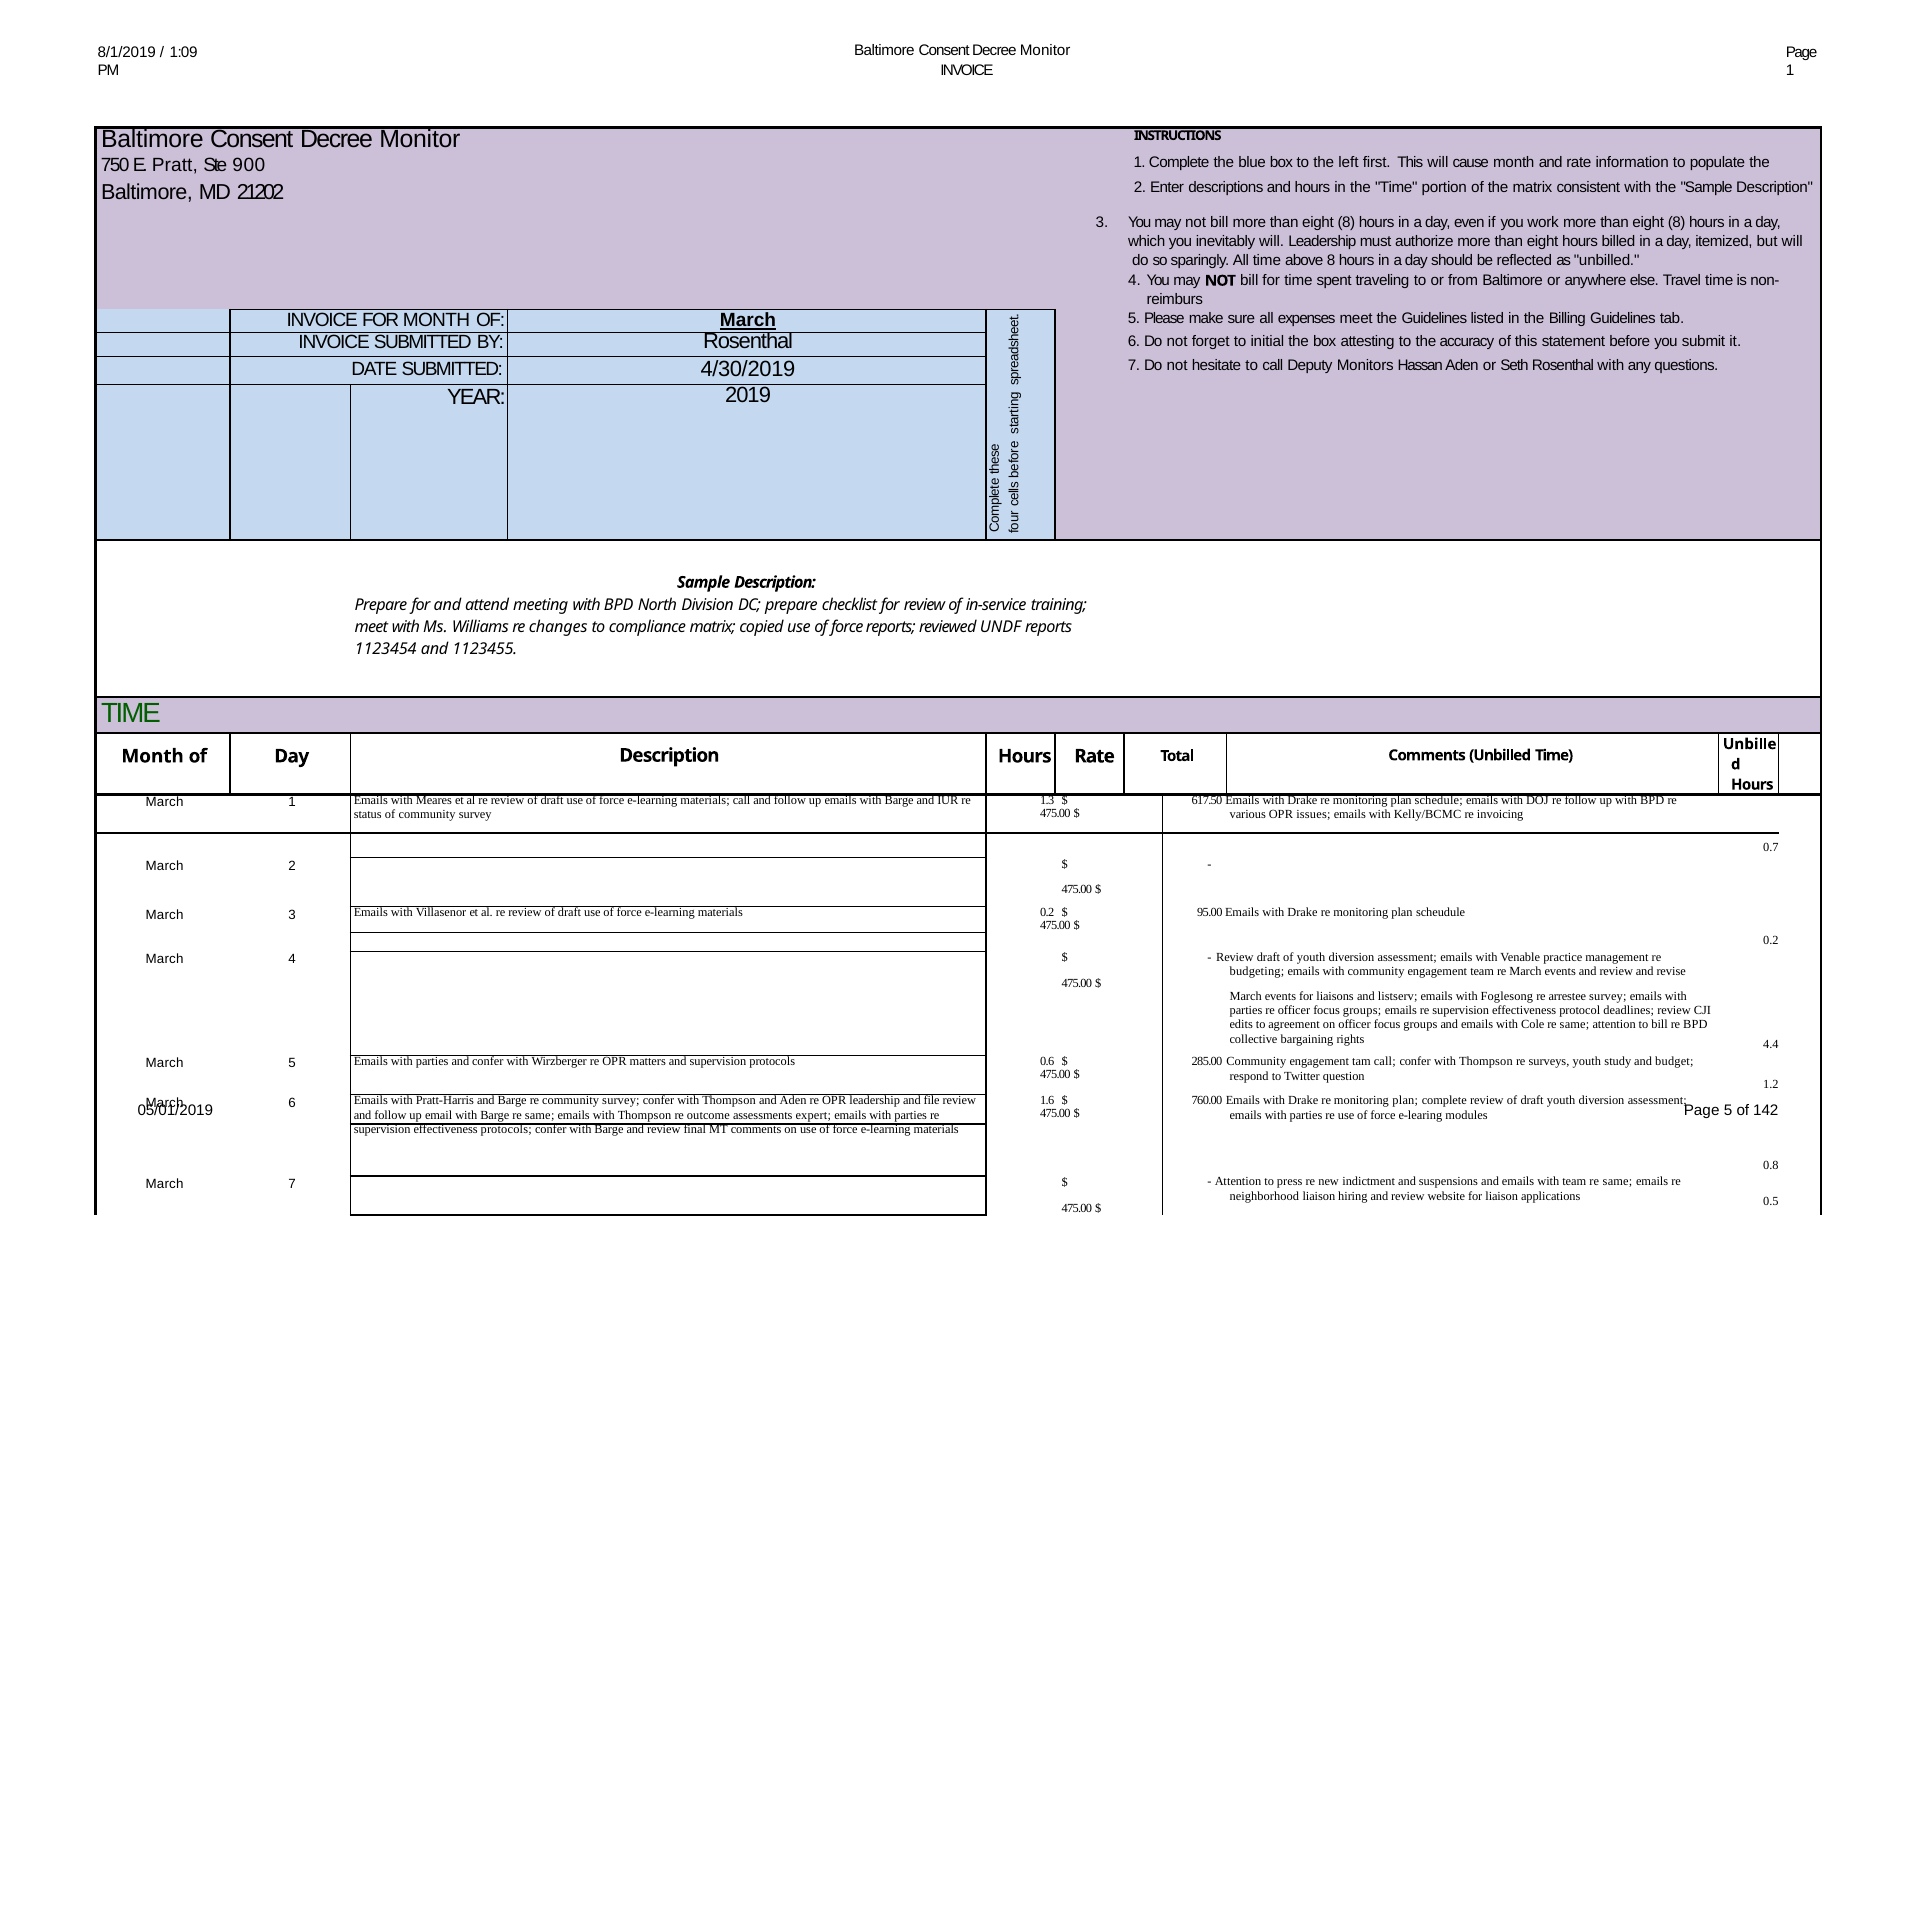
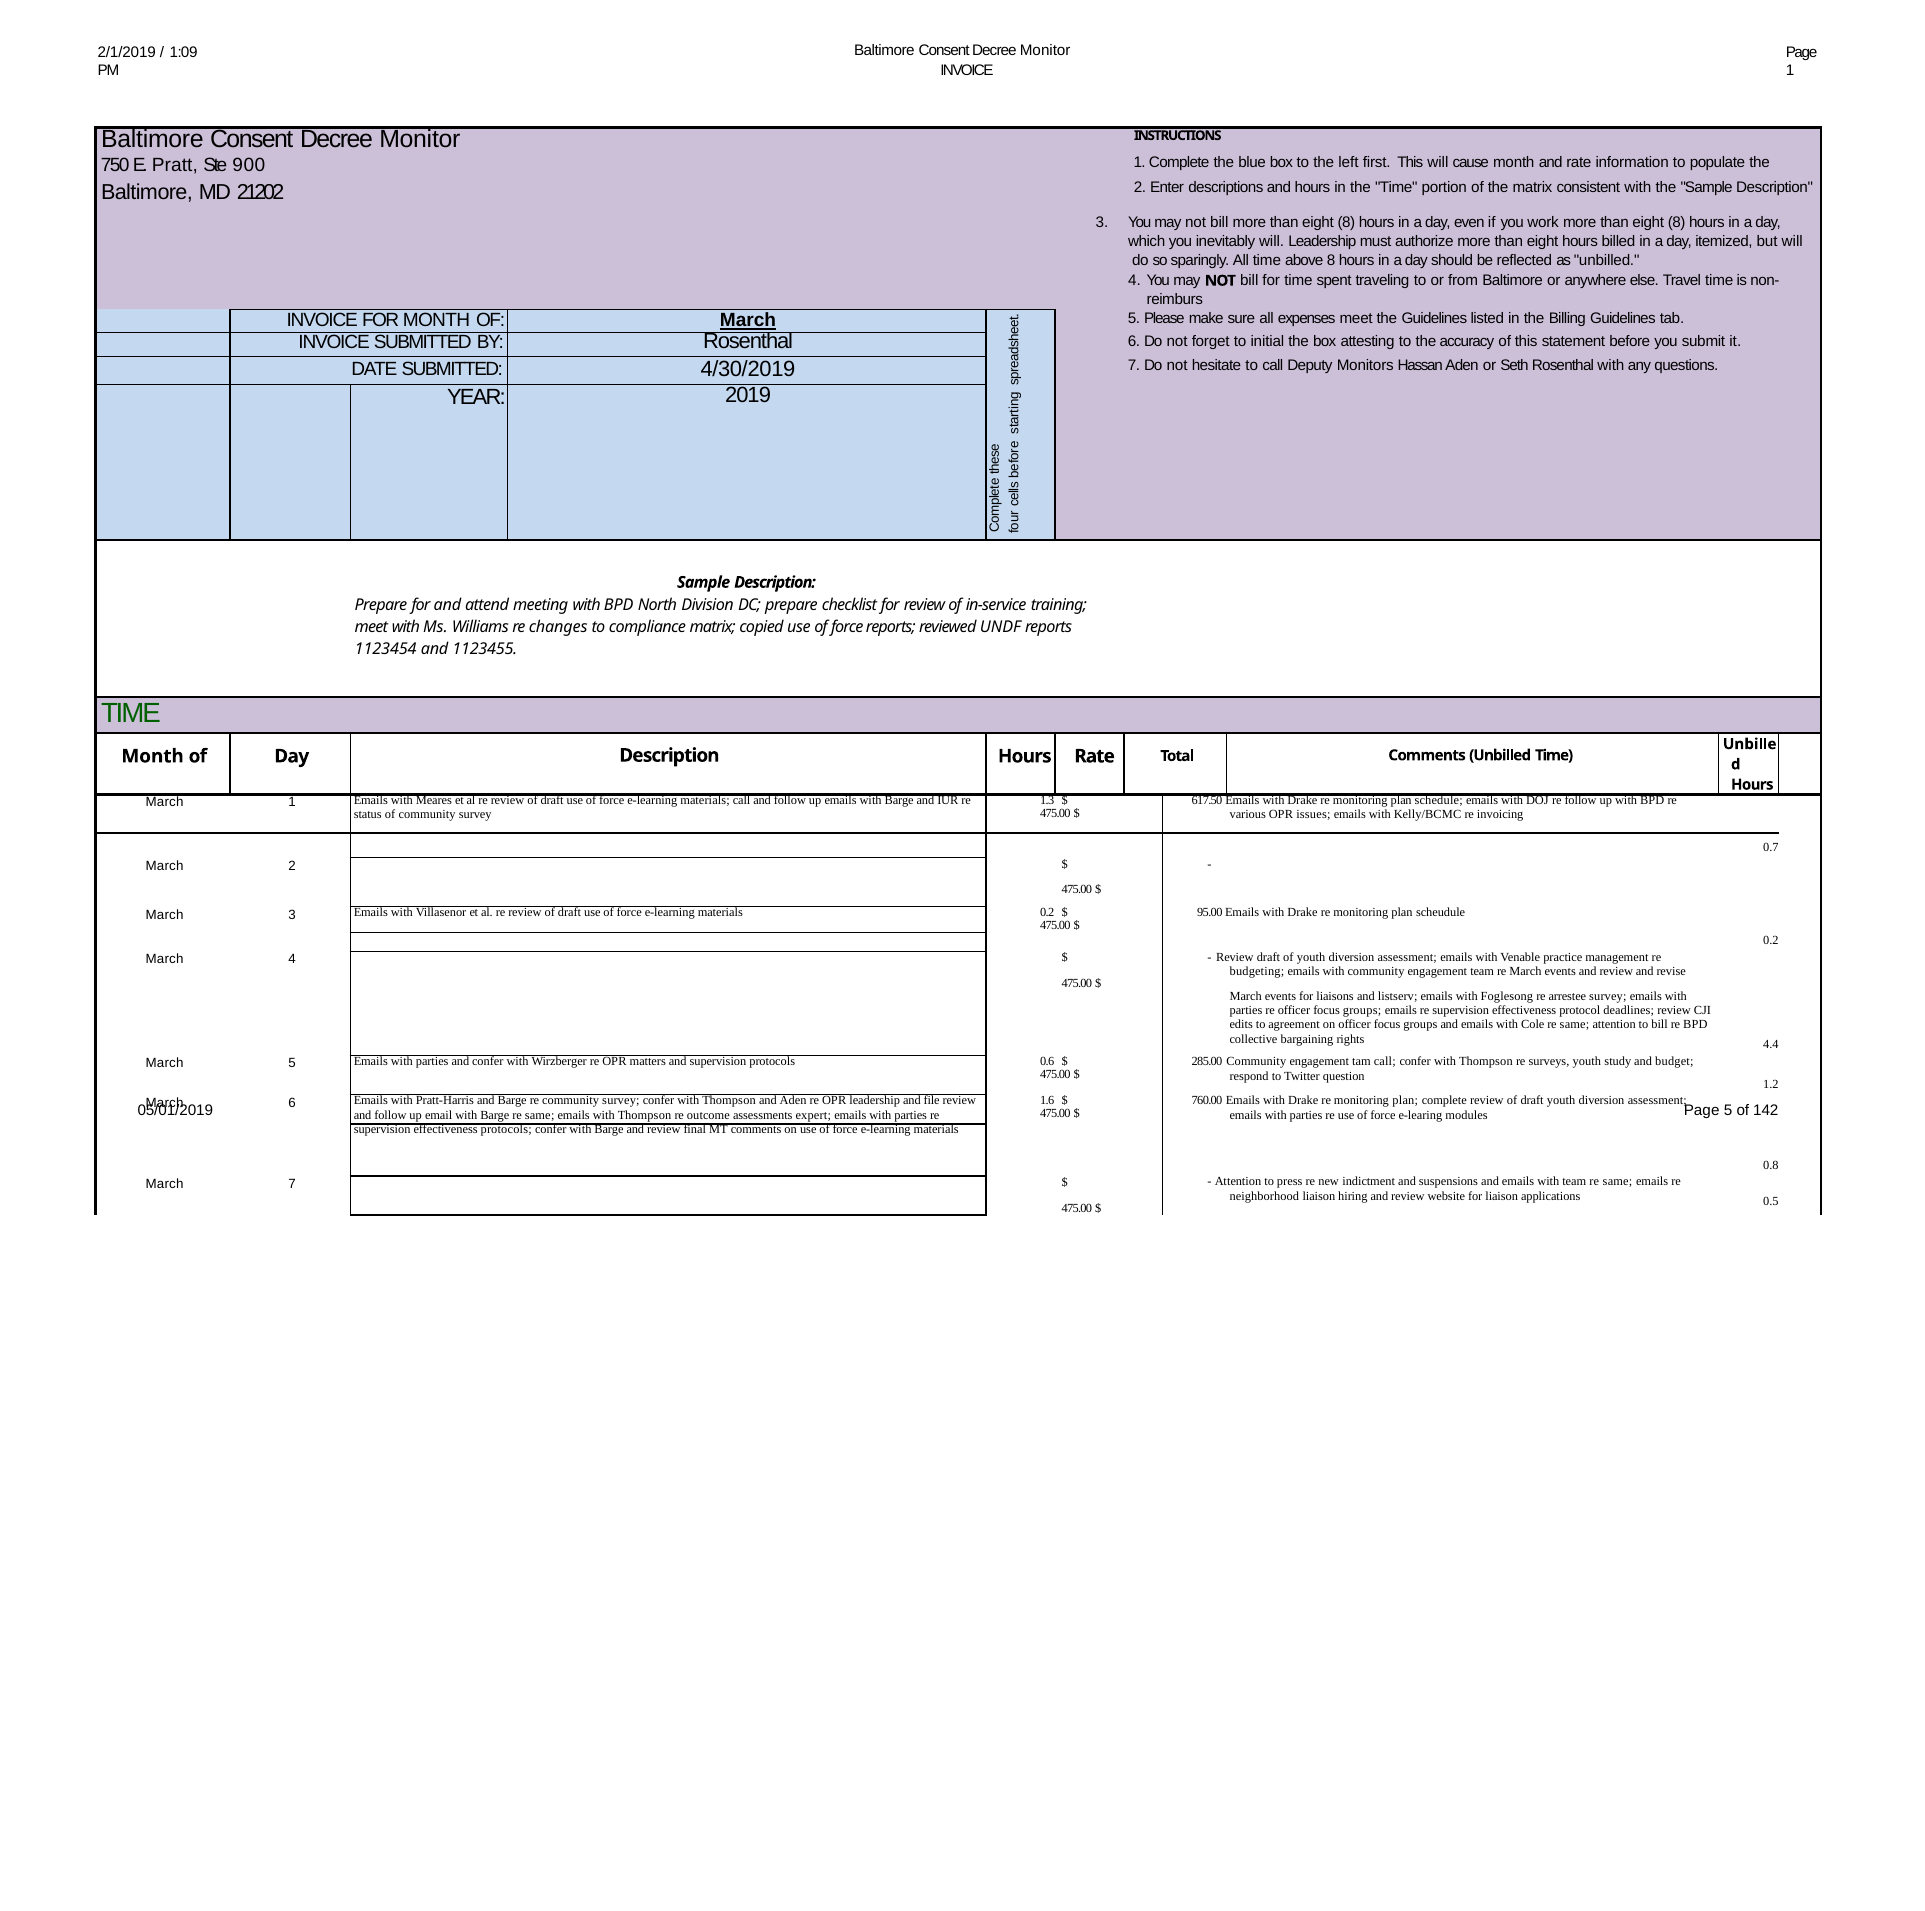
8/1/2019: 8/1/2019 -> 2/1/2019
